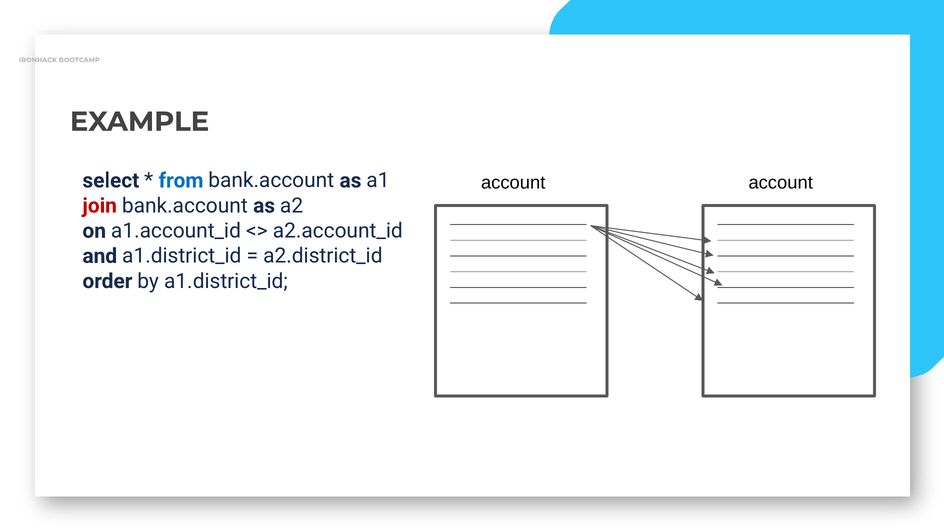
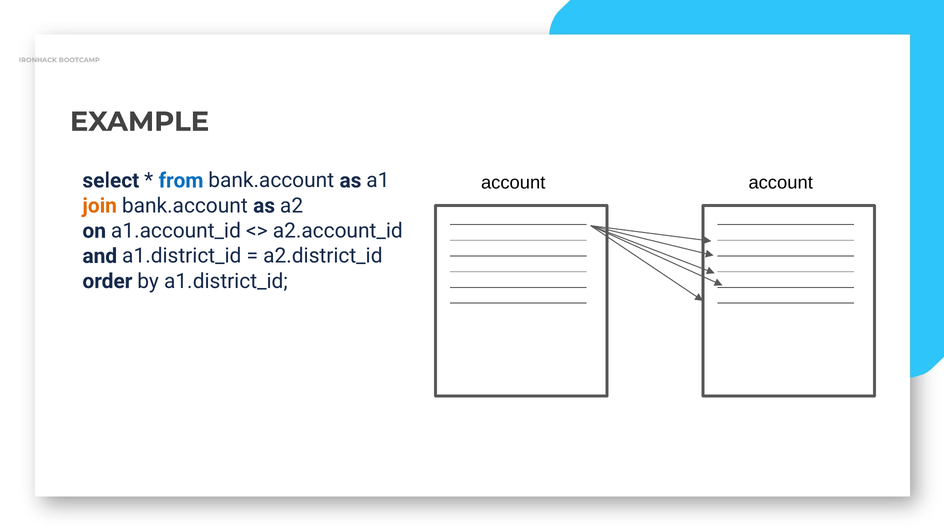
join colour: red -> orange
